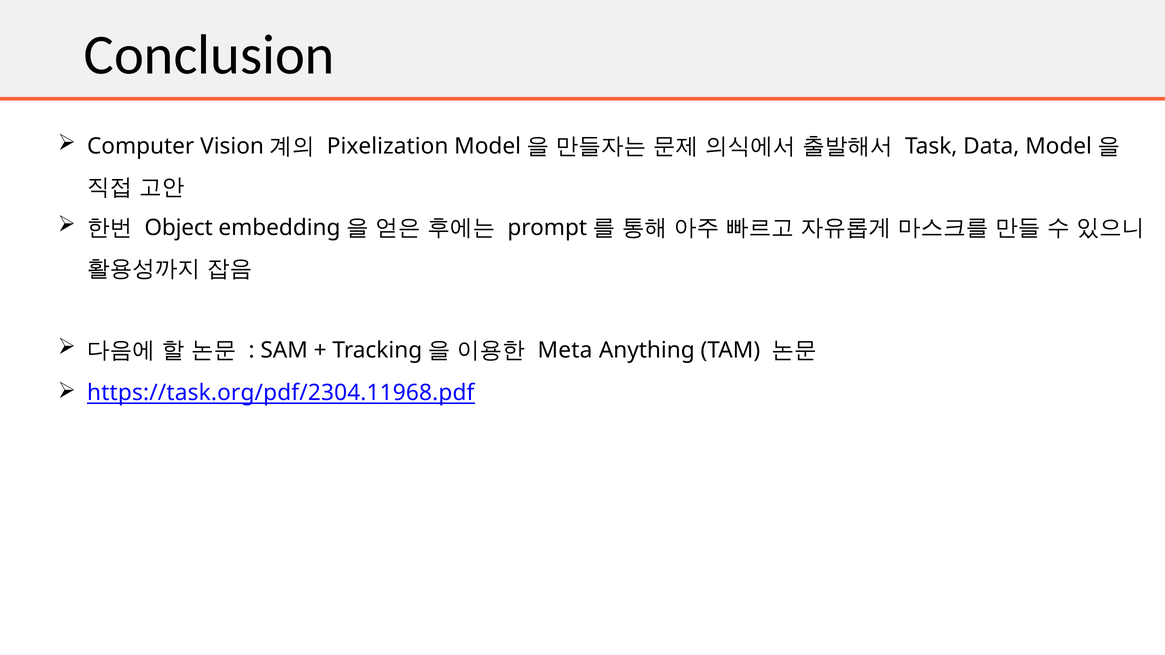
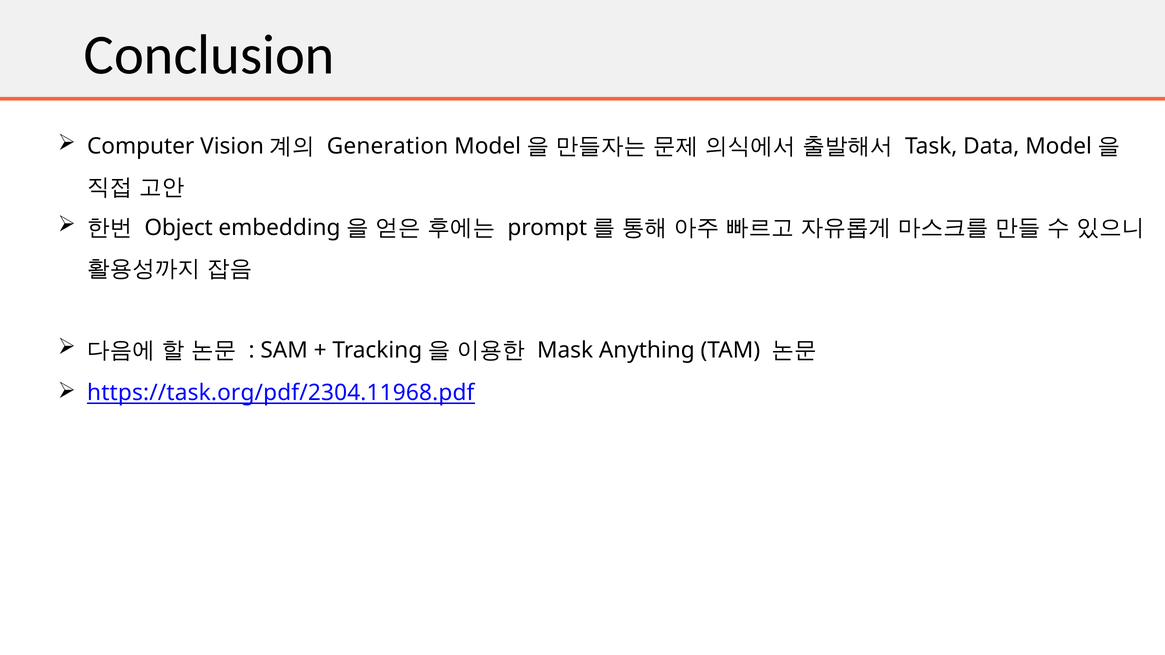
Pixelization: Pixelization -> Generation
Meta: Meta -> Mask
